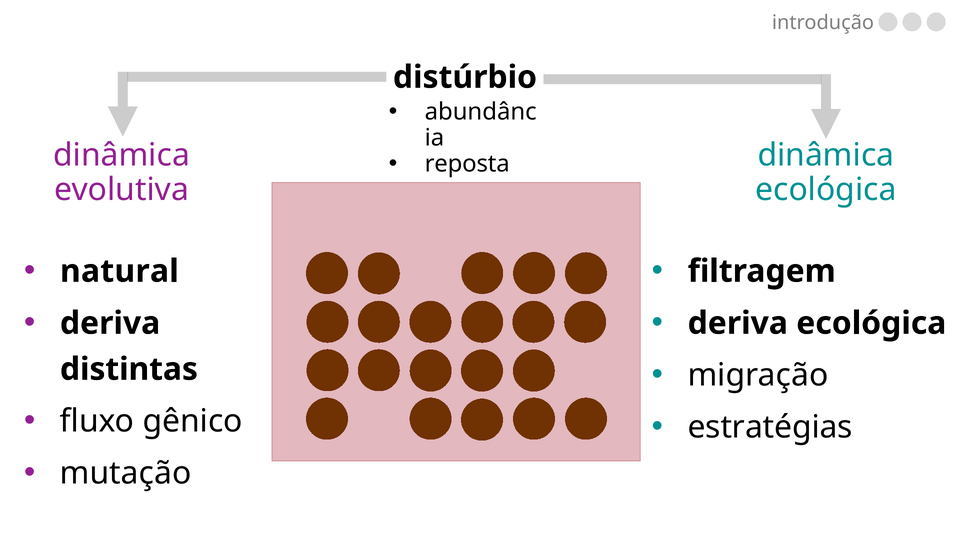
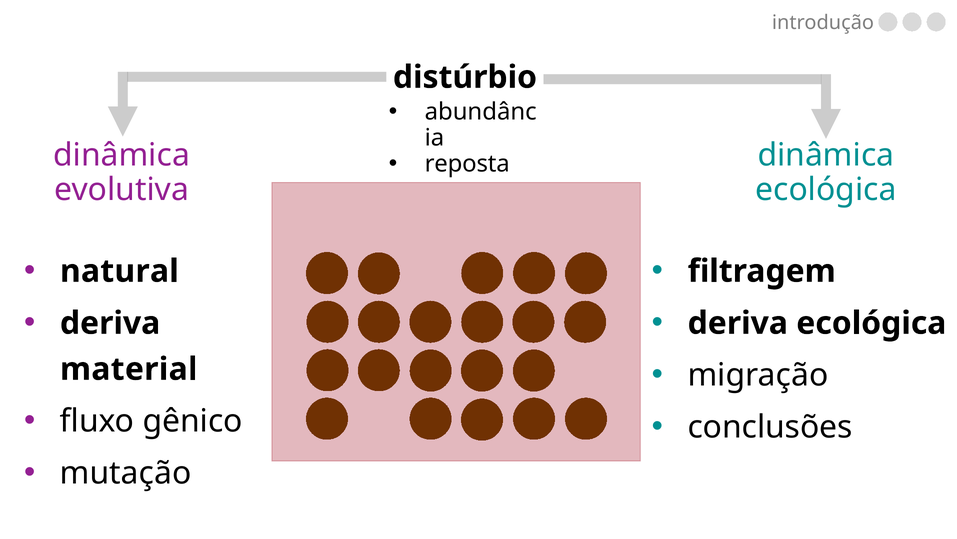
distintas: distintas -> material
estratégias: estratégias -> conclusões
